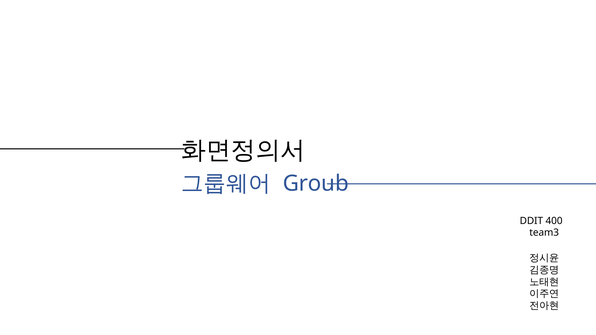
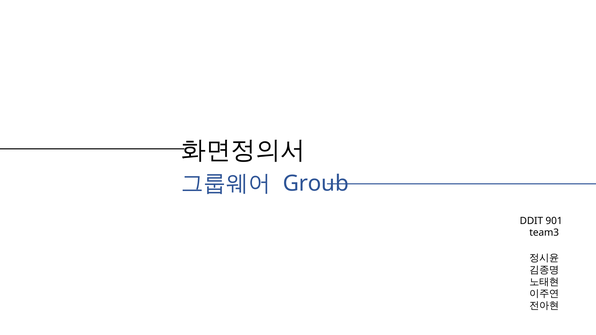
400: 400 -> 901
